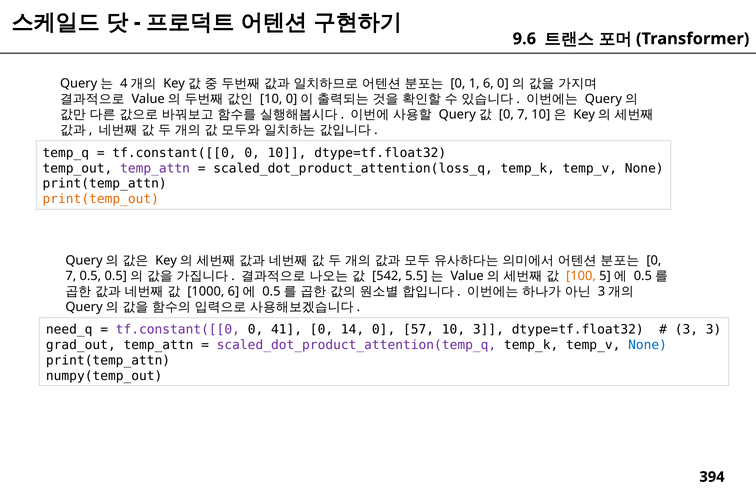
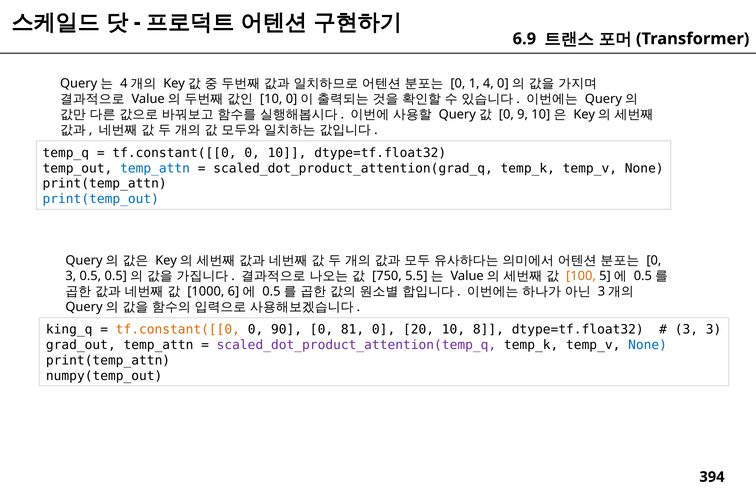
9.6: 9.6 -> 6.9
6: 6 -> 4
7 at (523, 114): 7 -> 9
temp_attn at (155, 168) colour: purple -> blue
scaled_dot_product_attention(loss_q: scaled_dot_product_attention(loss_q -> scaled_dot_product_attention(grad_q
print(temp_out colour: orange -> blue
7 at (71, 276): 7 -> 3
542: 542 -> 750
need_q: need_q -> king_q
tf.constant([[0 at (178, 329) colour: purple -> orange
41: 41 -> 90
14: 14 -> 81
57: 57 -> 20
10 3: 3 -> 8
